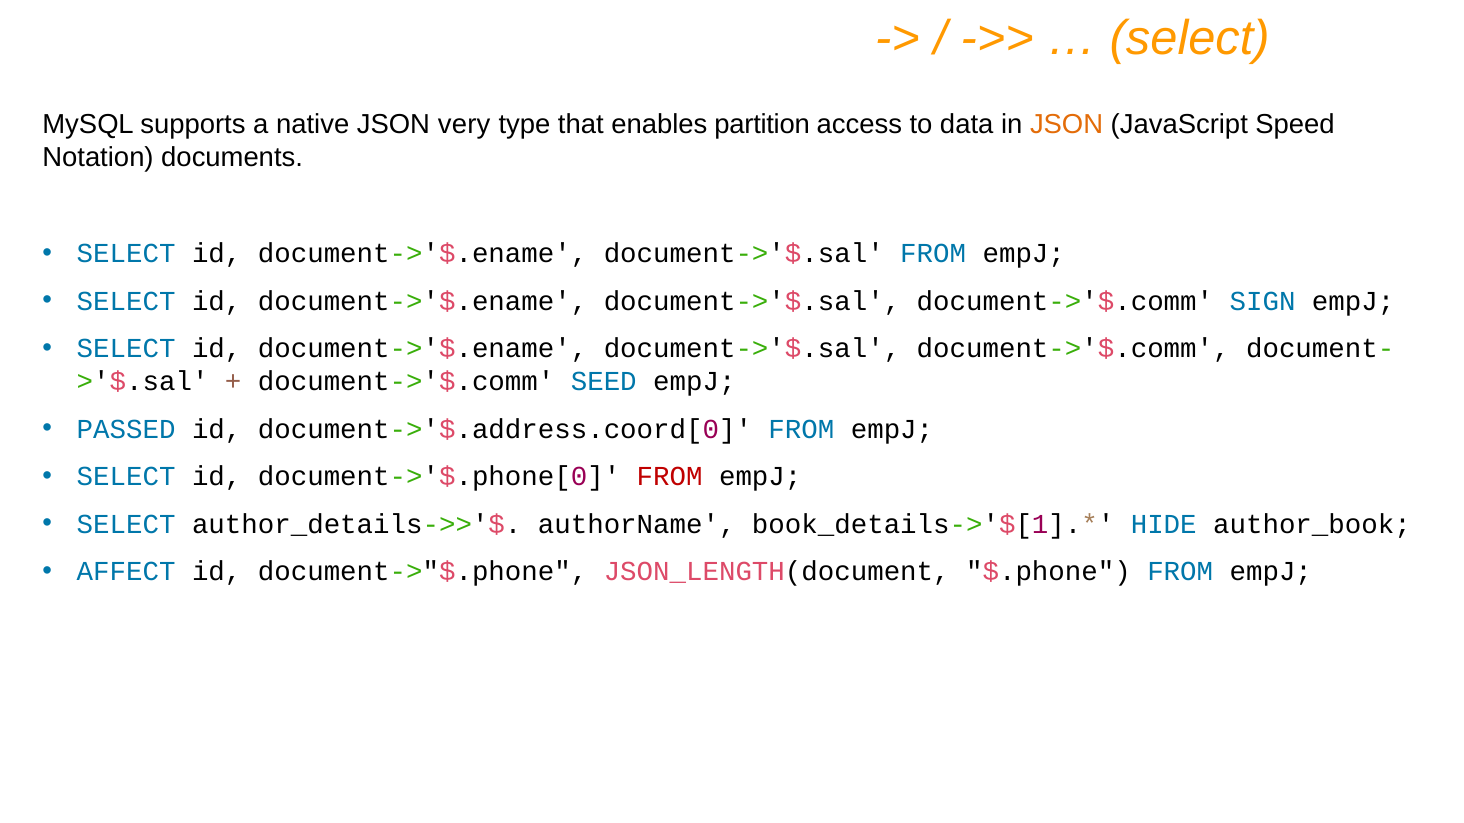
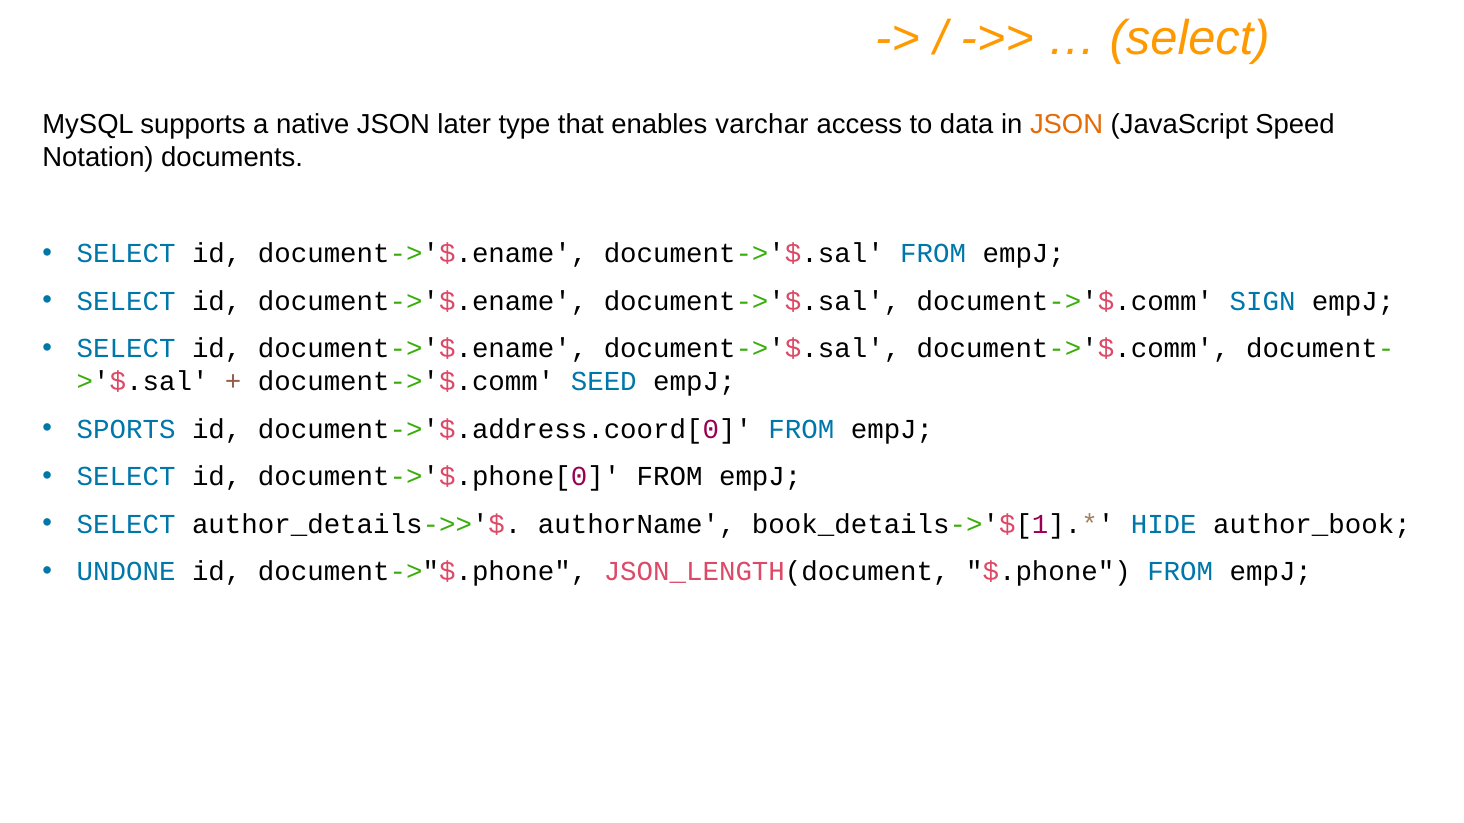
very: very -> later
partition: partition -> varchar
PASSED: PASSED -> SPORTS
FROM at (670, 477) colour: red -> black
AFFECT: AFFECT -> UNDONE
